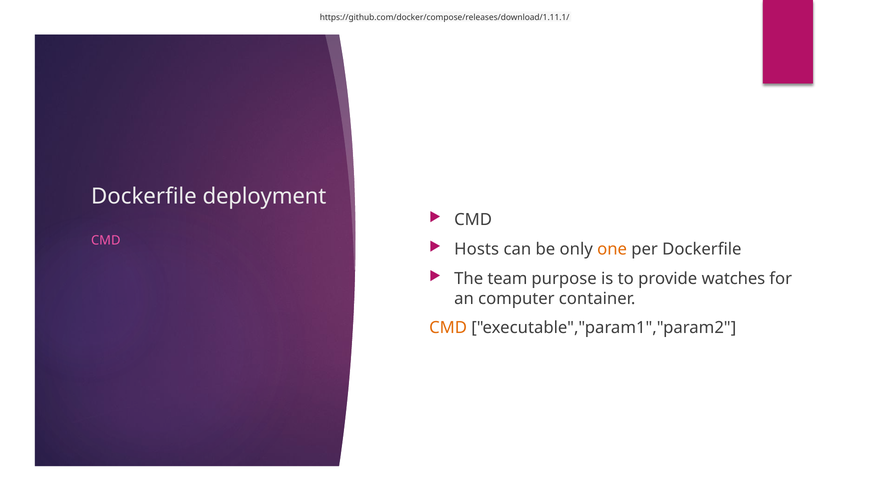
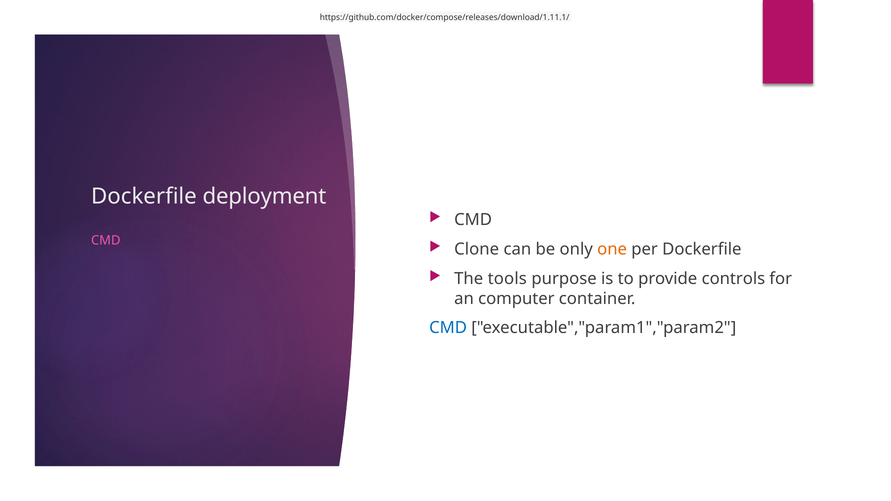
Hosts: Hosts -> Clone
team: team -> tools
watches: watches -> controls
CMD at (448, 328) colour: orange -> blue
